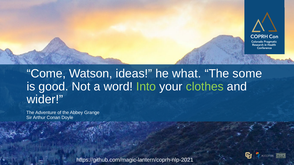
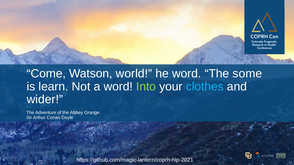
ideas: ideas -> world
he what: what -> word
good: good -> learn
clothes colour: light green -> light blue
